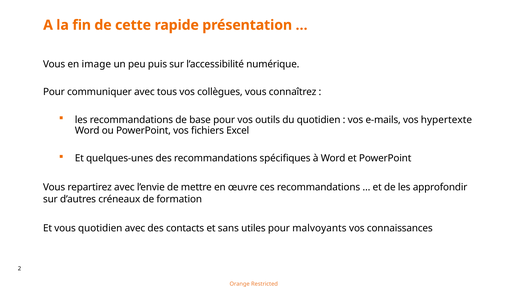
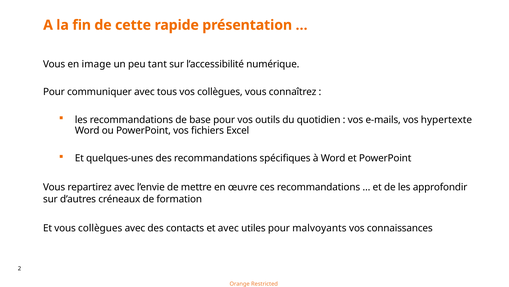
puis: puis -> tant
vous quotidien: quotidien -> collègues
et sans: sans -> avec
